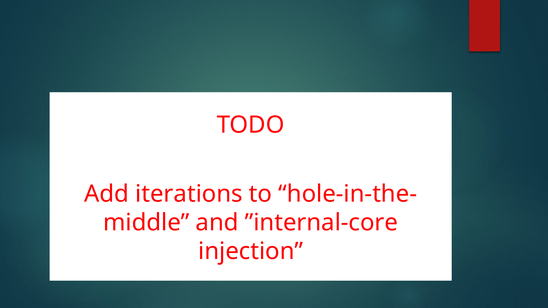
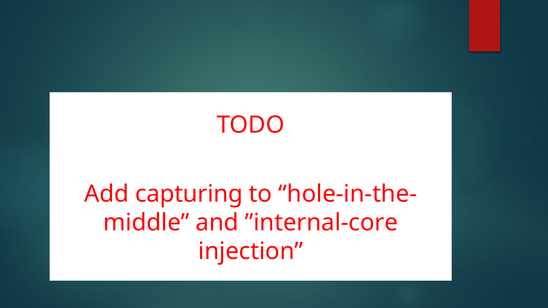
iterations: iterations -> capturing
